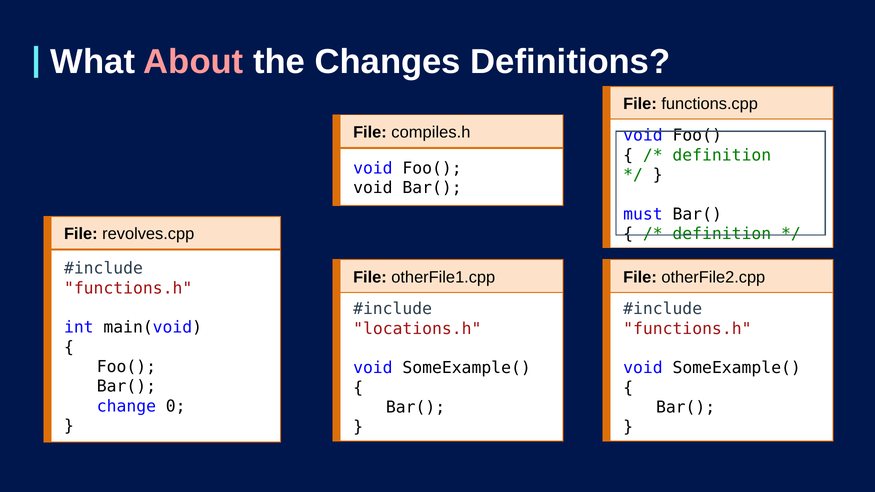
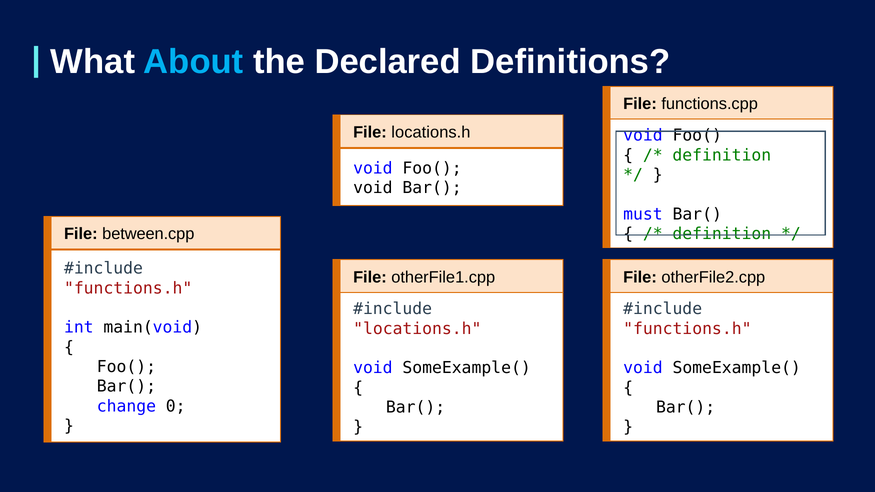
About colour: pink -> light blue
Changes: Changes -> Declared
File compiles.h: compiles.h -> locations.h
revolves.cpp: revolves.cpp -> between.cpp
